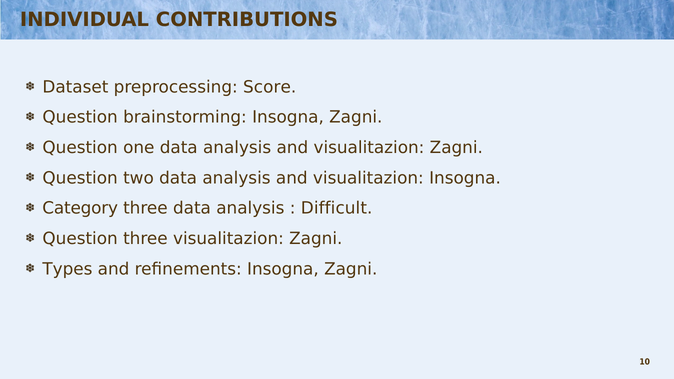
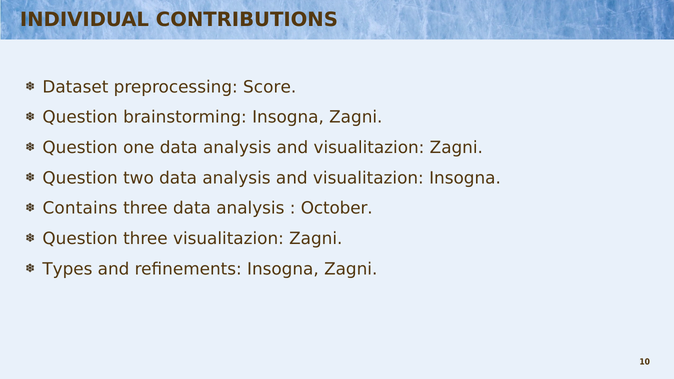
Category: Category -> Contains
Difficult: Difficult -> October
